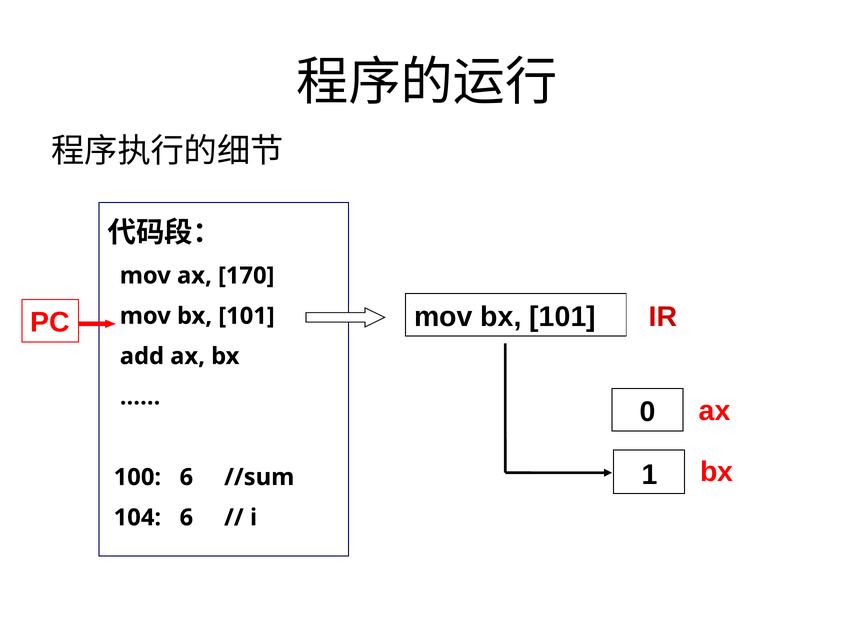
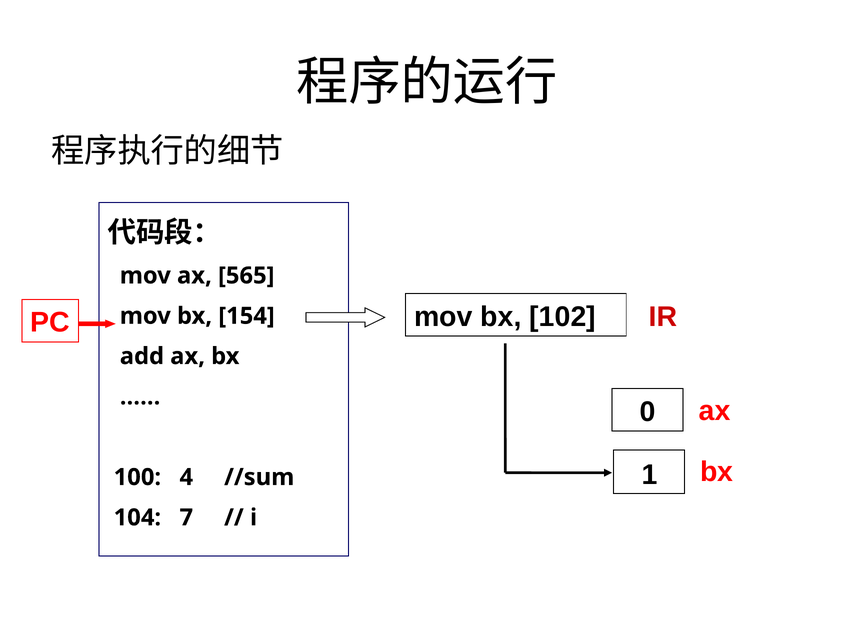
170: 170 -> 565
PC mov bx 101: 101 -> 102
101 at (247, 316): 101 -> 154
100 6: 6 -> 4
104 6: 6 -> 7
